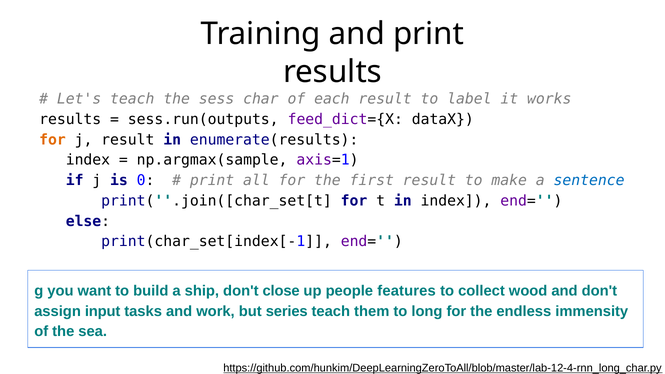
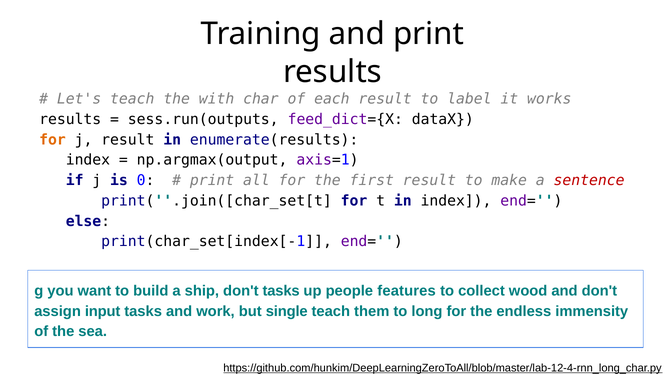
sess: sess -> with
np.argmax(sample: np.argmax(sample -> np.argmax(output
sentence colour: blue -> red
don't close: close -> tasks
series: series -> single
